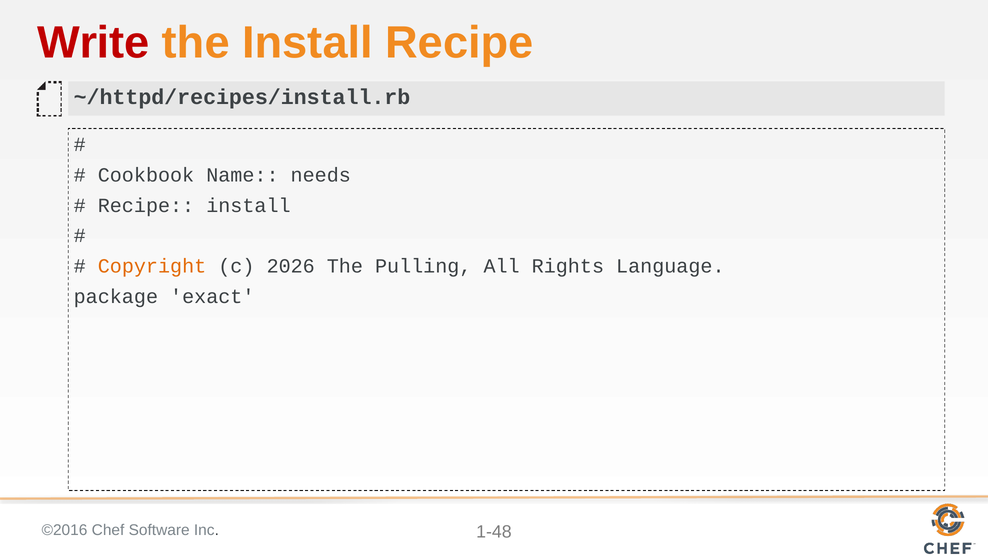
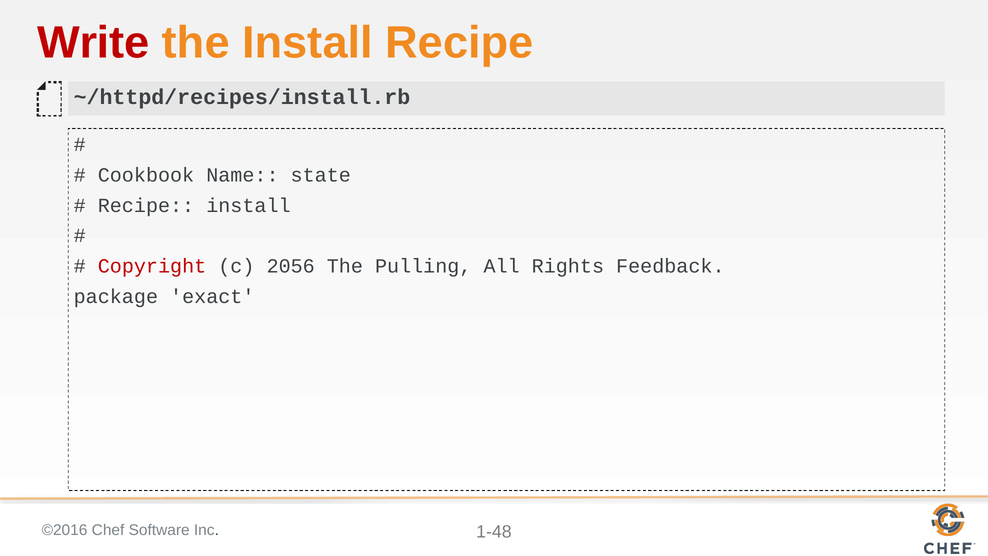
needs: needs -> state
Copyright colour: orange -> red
2026: 2026 -> 2056
Language: Language -> Feedback
